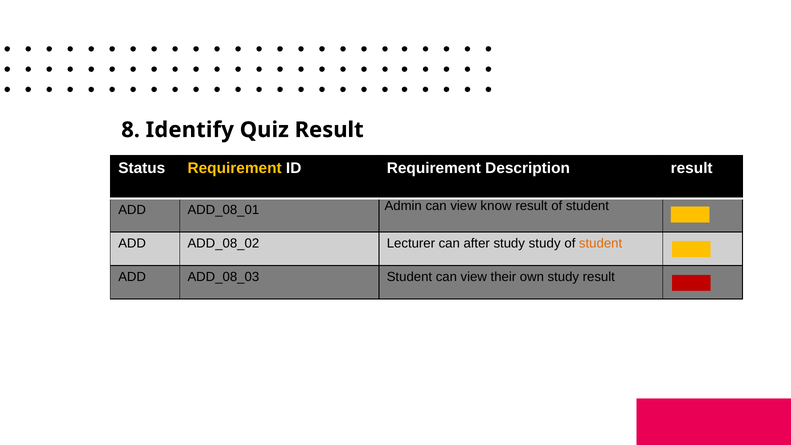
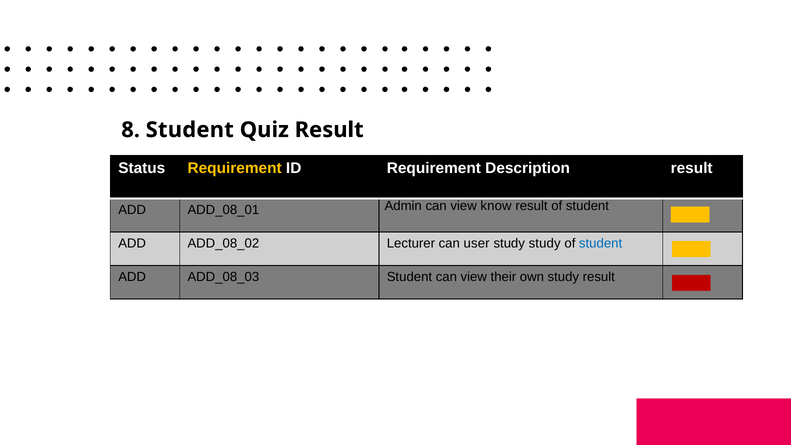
8 Identify: Identify -> Student
after: after -> user
student at (601, 244) colour: orange -> blue
